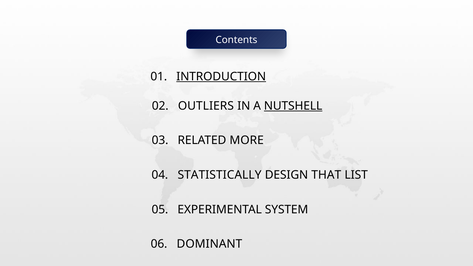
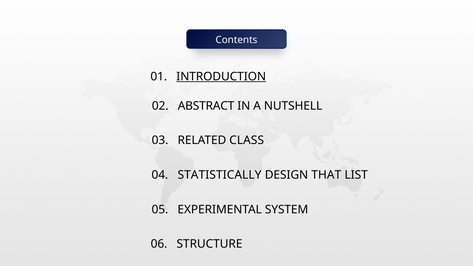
OUTLIERS: OUTLIERS -> ABSTRACT
NUTSHELL underline: present -> none
MORE: MORE -> CLASS
DOMINANT: DOMINANT -> STRUCTURE
